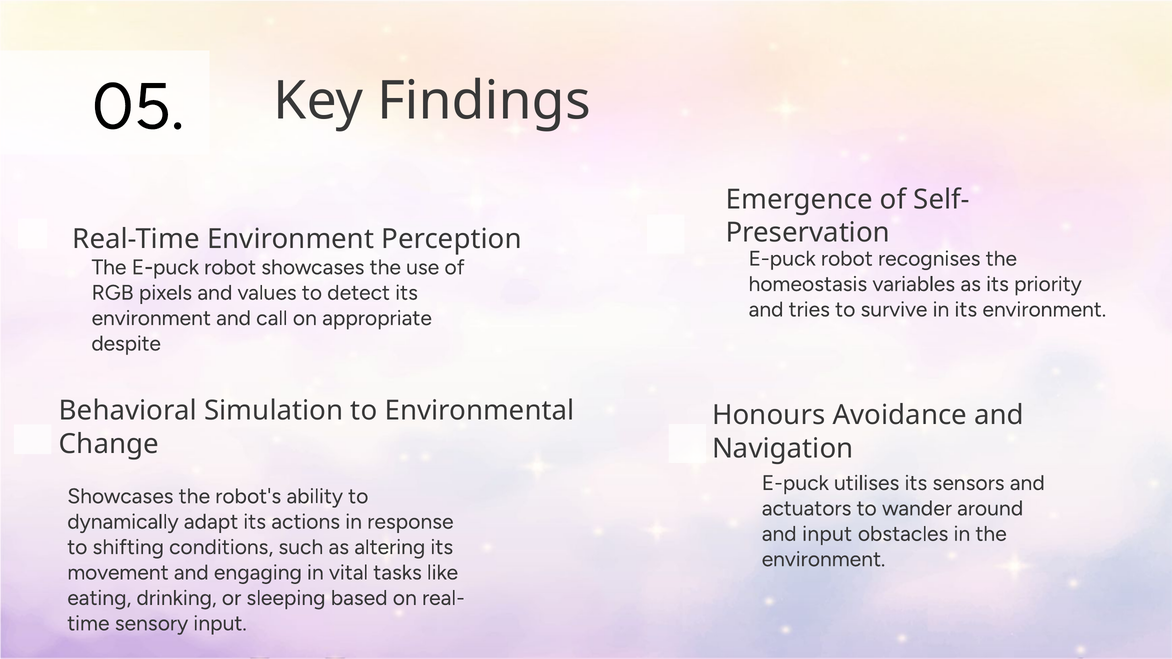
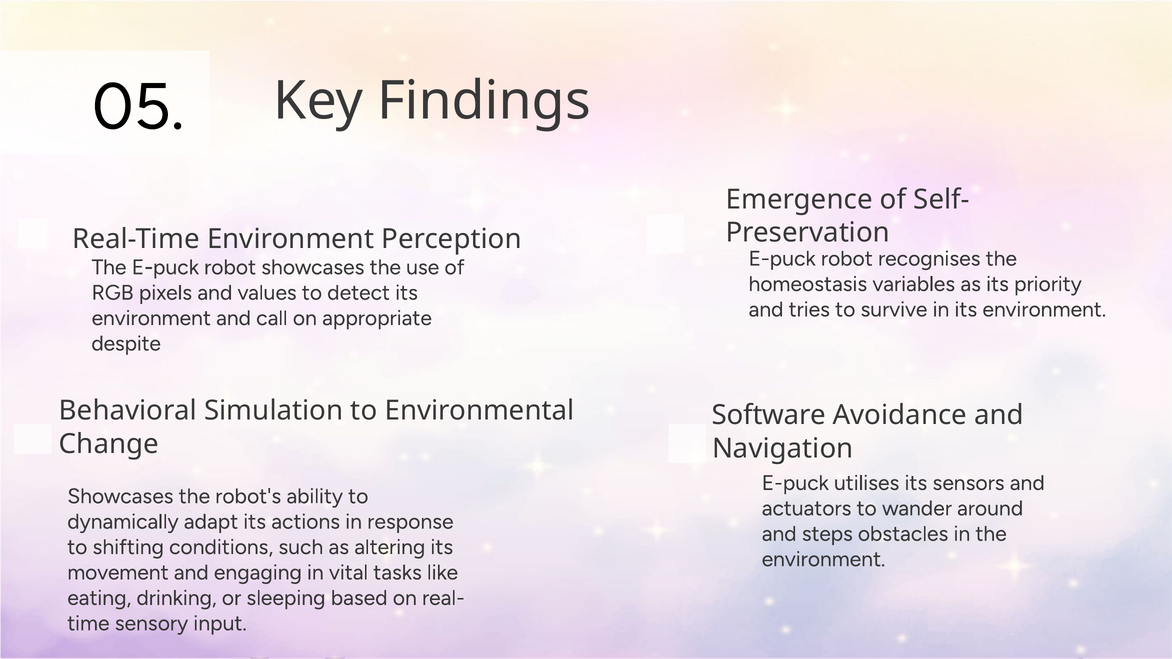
Honours: Honours -> Software
and input: input -> steps
